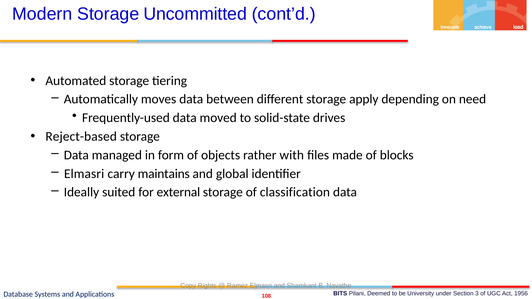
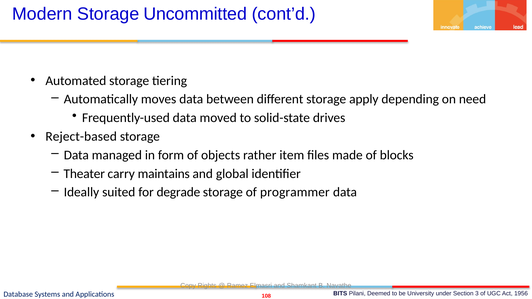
with: with -> item
Elmasri at (84, 174): Elmasri -> Theater
external: external -> degrade
classification: classification -> programmer
